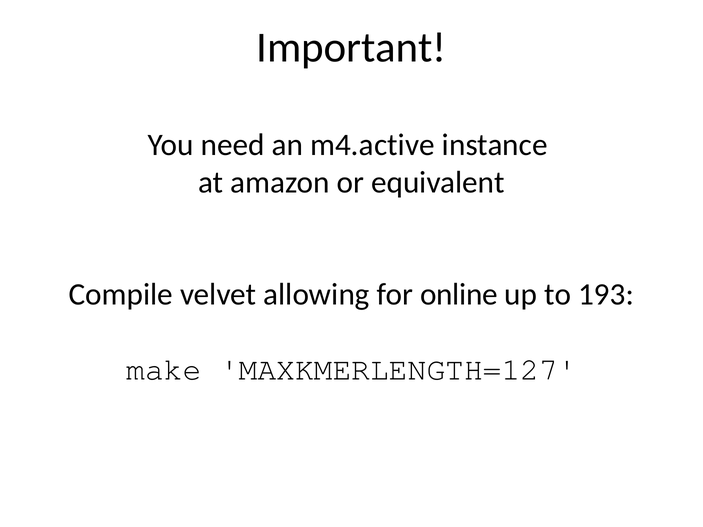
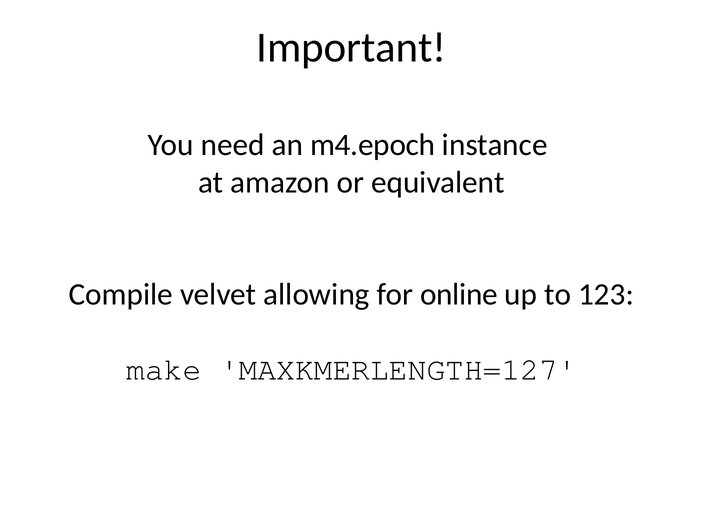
m4.active: m4.active -> m4.epoch
193: 193 -> 123
